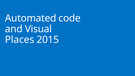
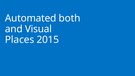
code: code -> both
